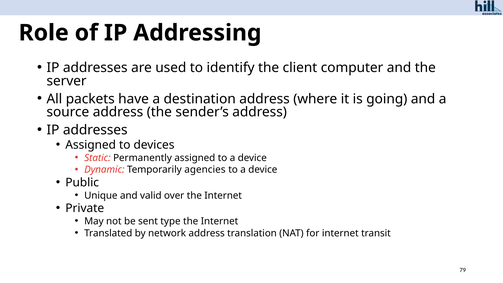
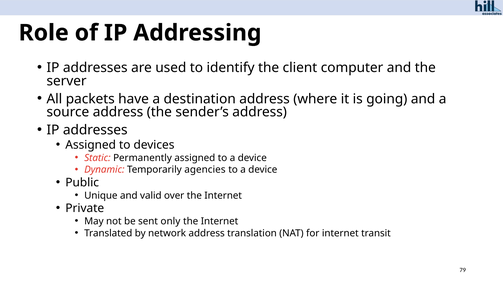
type: type -> only
